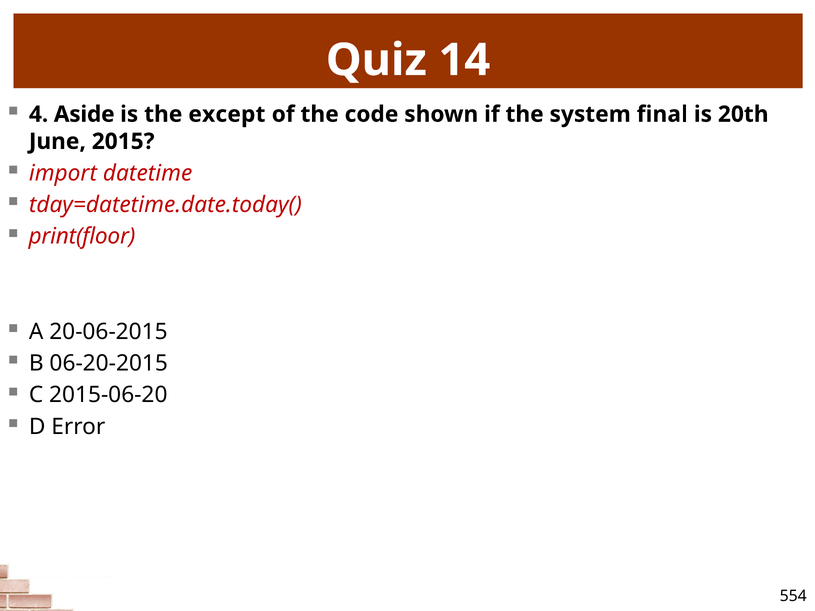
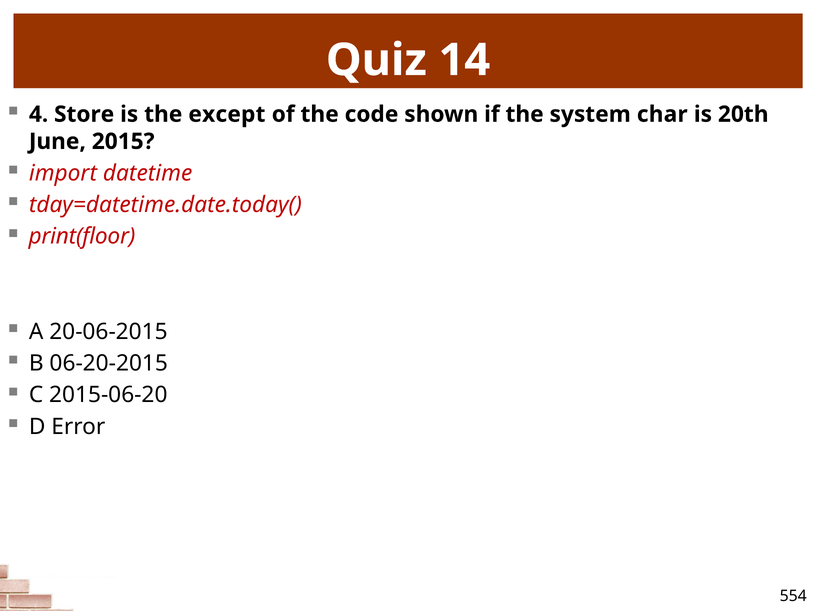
Aside: Aside -> Store
final: final -> char
